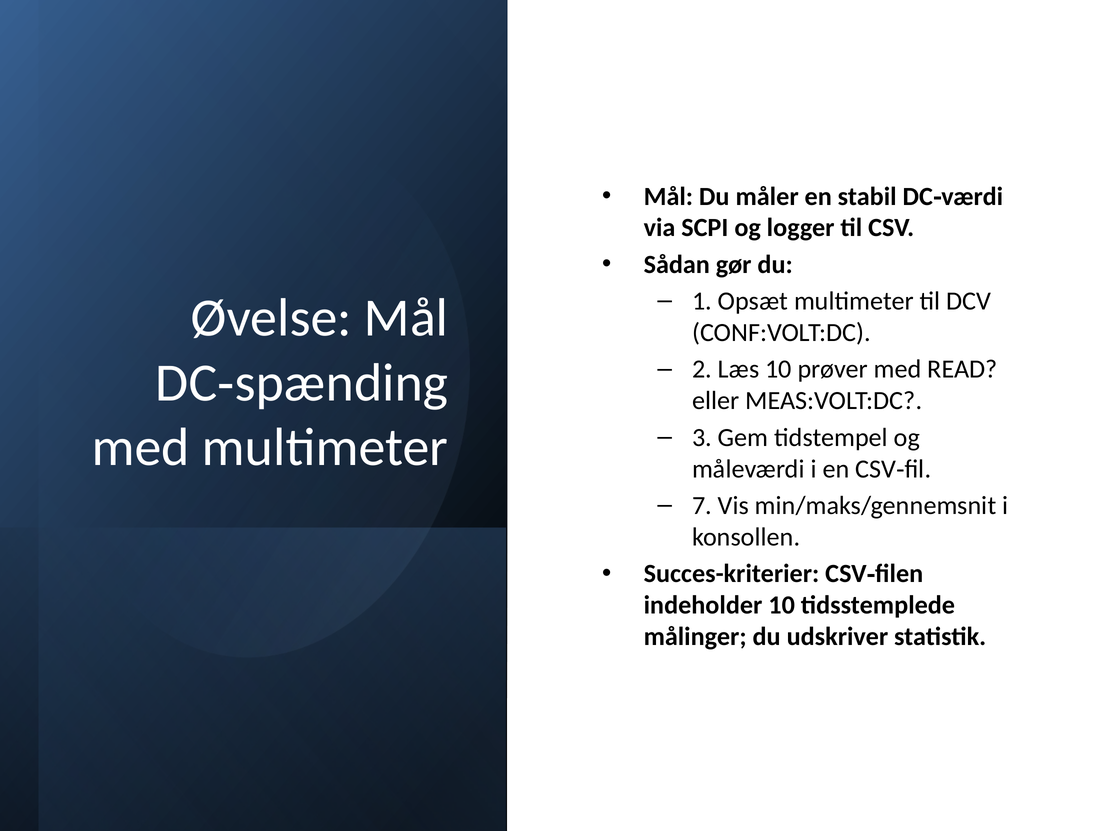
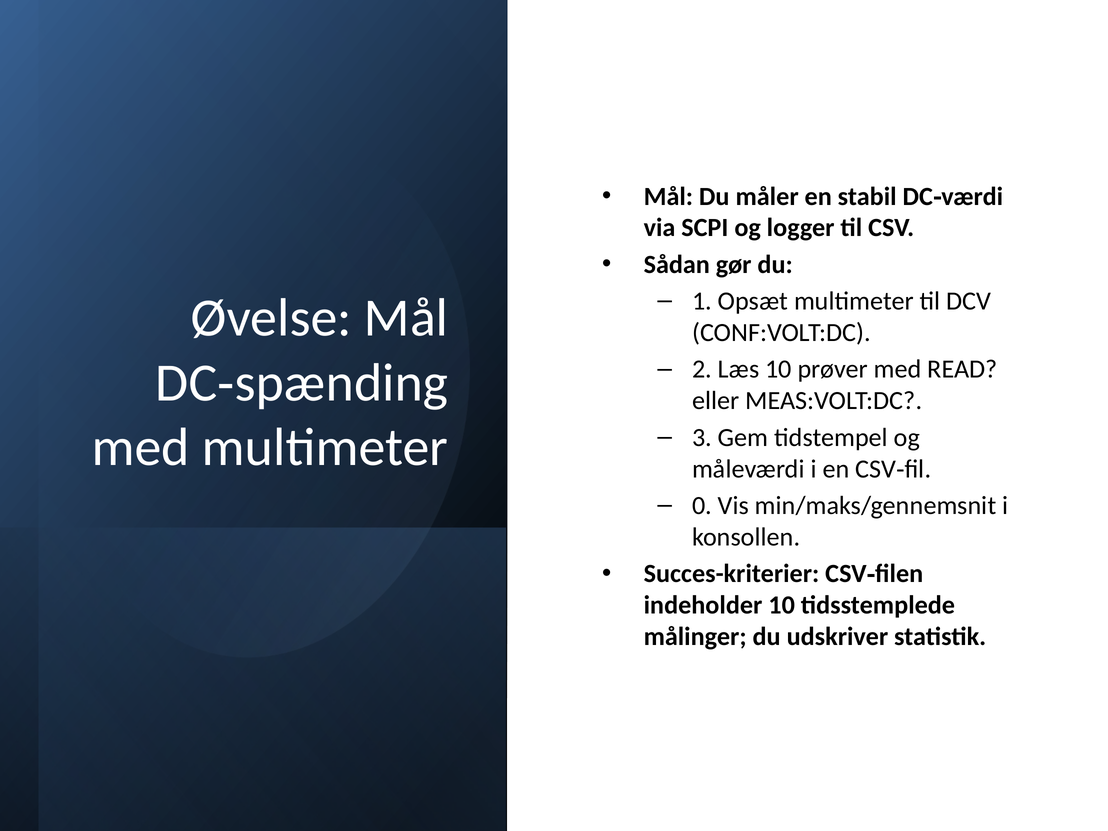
7: 7 -> 0
